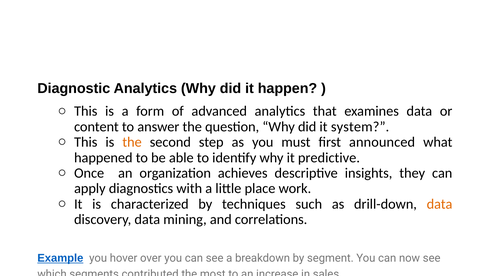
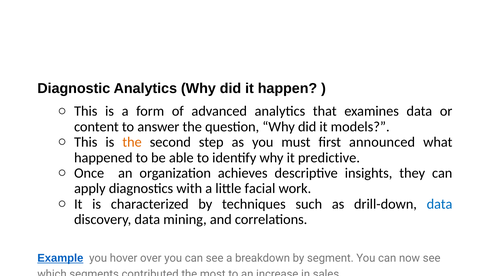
system: system -> models
place: place -> facial
data at (440, 204) colour: orange -> blue
